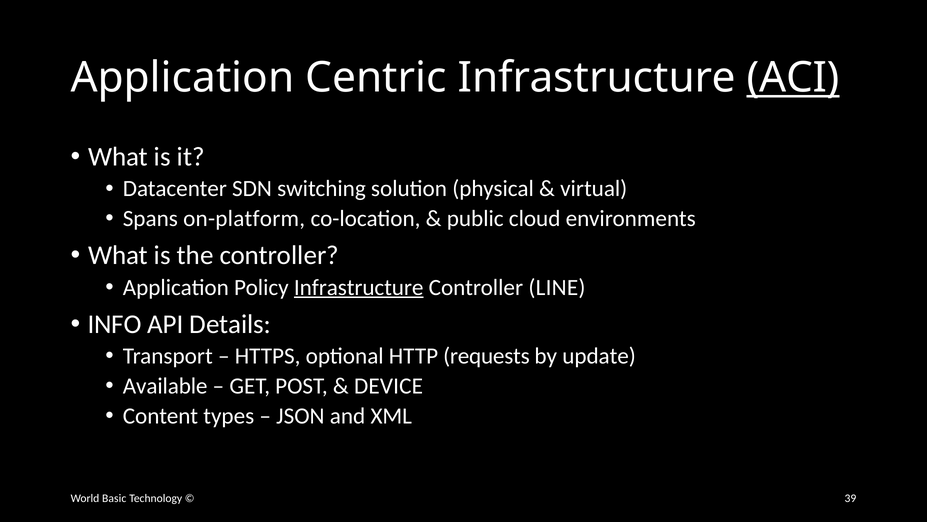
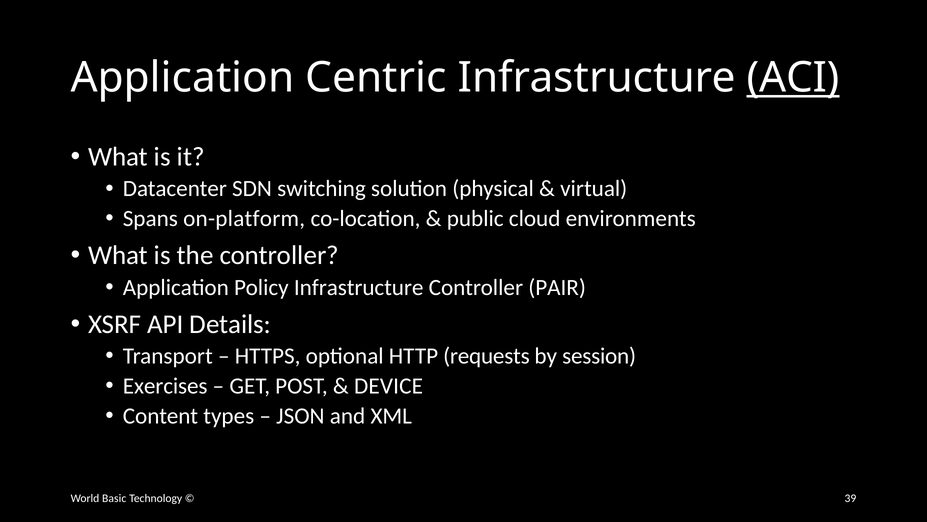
Infrastructure at (359, 287) underline: present -> none
LINE: LINE -> PAIR
INFO: INFO -> XSRF
update: update -> session
Available: Available -> Exercises
